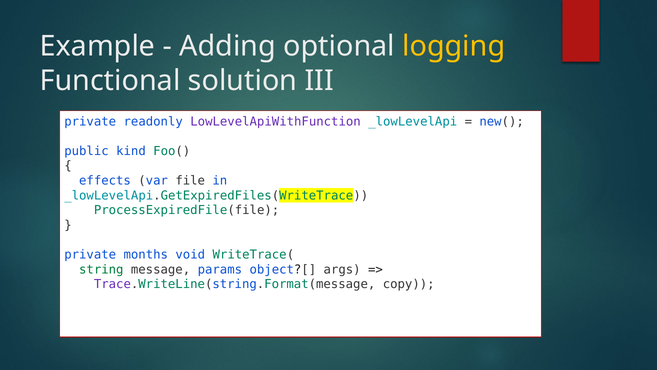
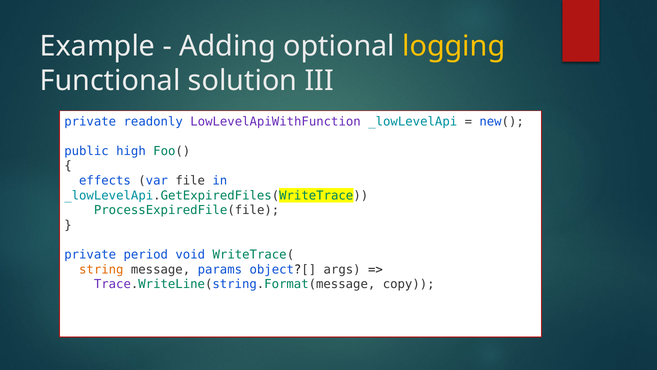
kind: kind -> high
months: months -> period
string colour: green -> orange
